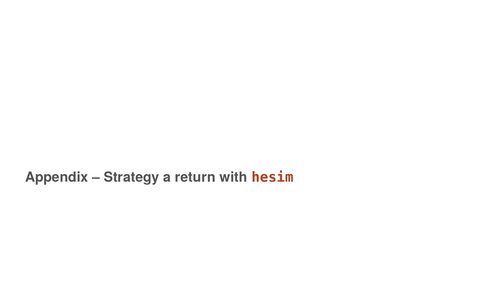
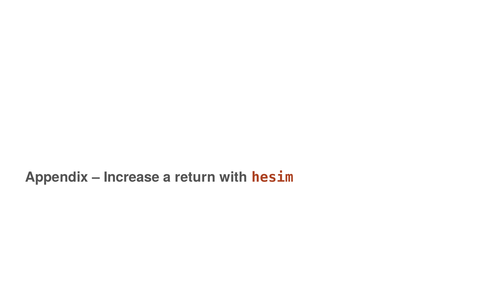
Strategy: Strategy -> Increase
